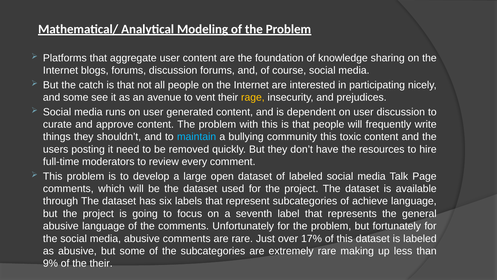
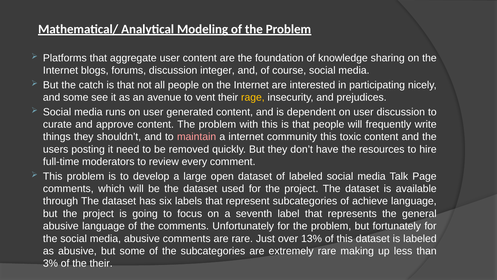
discussion forums: forums -> integer
maintain colour: light blue -> pink
a bullying: bullying -> internet
17%: 17% -> 13%
9%: 9% -> 3%
